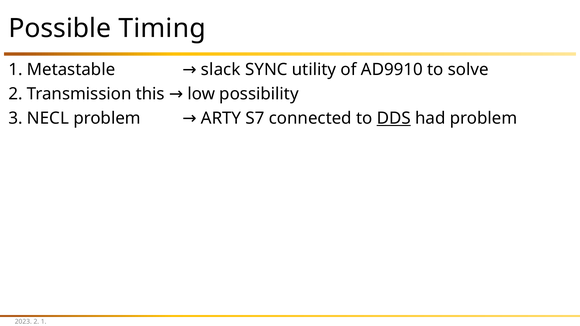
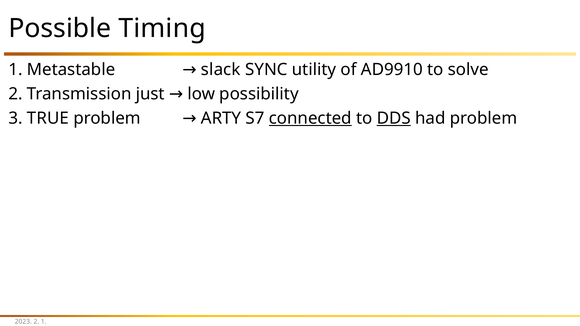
this: this -> just
NECL: NECL -> TRUE
connected underline: none -> present
